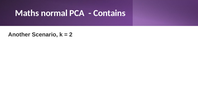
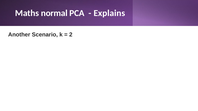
Contains: Contains -> Explains
